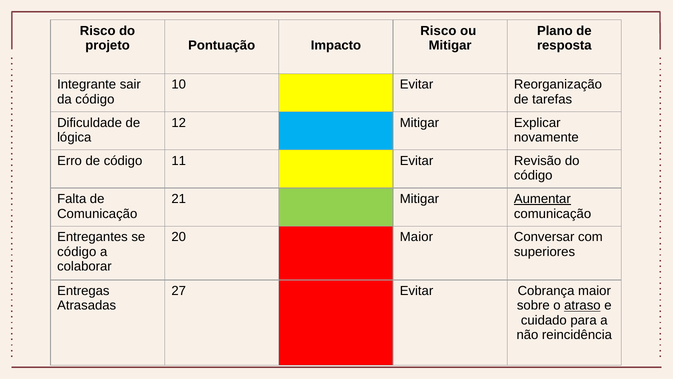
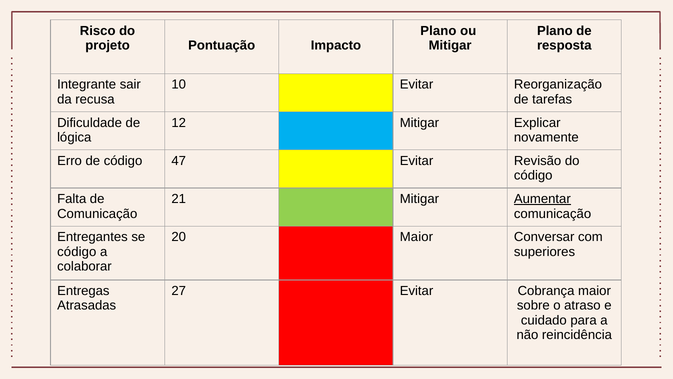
Risco at (438, 31): Risco -> Plano
da código: código -> recusa
11: 11 -> 47
atraso underline: present -> none
